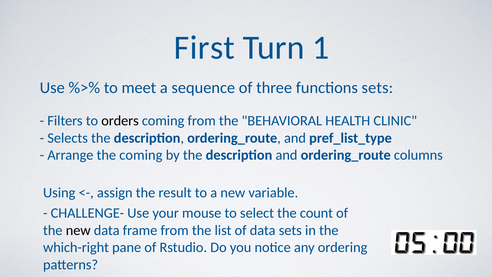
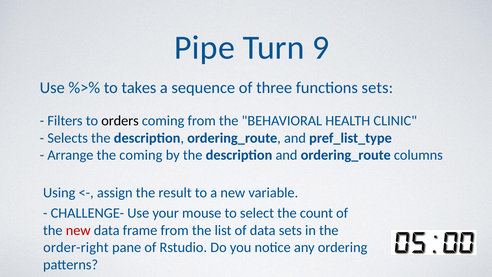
First: First -> Pipe
1: 1 -> 9
meet: meet -> takes
new at (78, 230) colour: black -> red
which-right: which-right -> order-right
